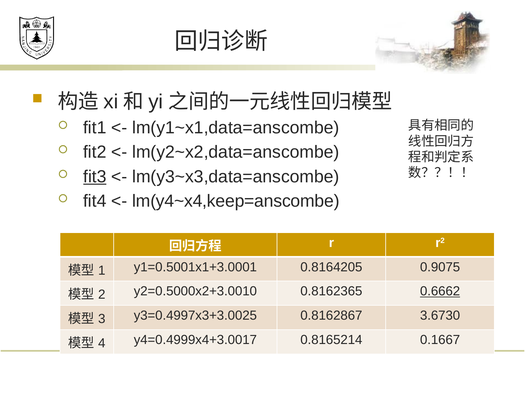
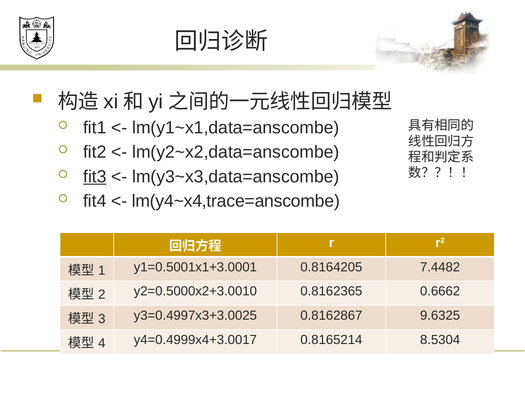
lm(y4~x4,keep=anscombe: lm(y4~x4,keep=anscombe -> lm(y4~x4,trace=anscombe
0.9075: 0.9075 -> 7.4482
0.6662 underline: present -> none
3.6730: 3.6730 -> 9.6325
0.1667: 0.1667 -> 8.5304
